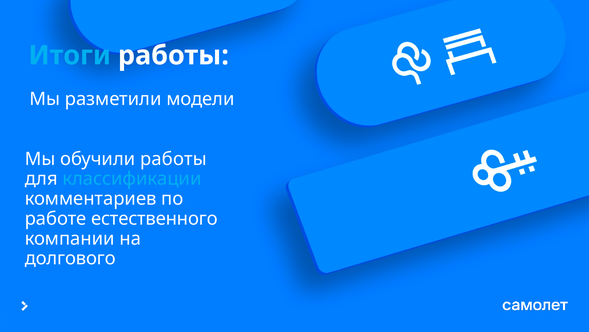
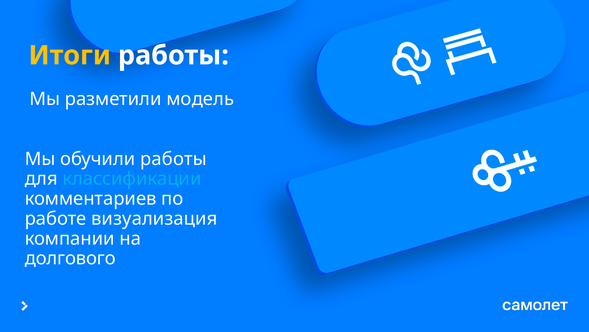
Итоги colour: light blue -> yellow
модели: модели -> модель
естественного: естественного -> визуализация
